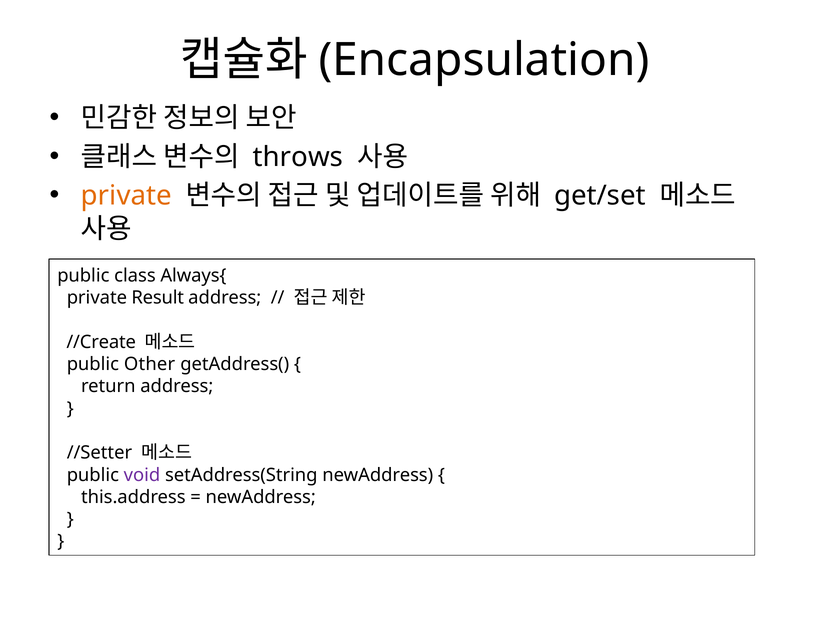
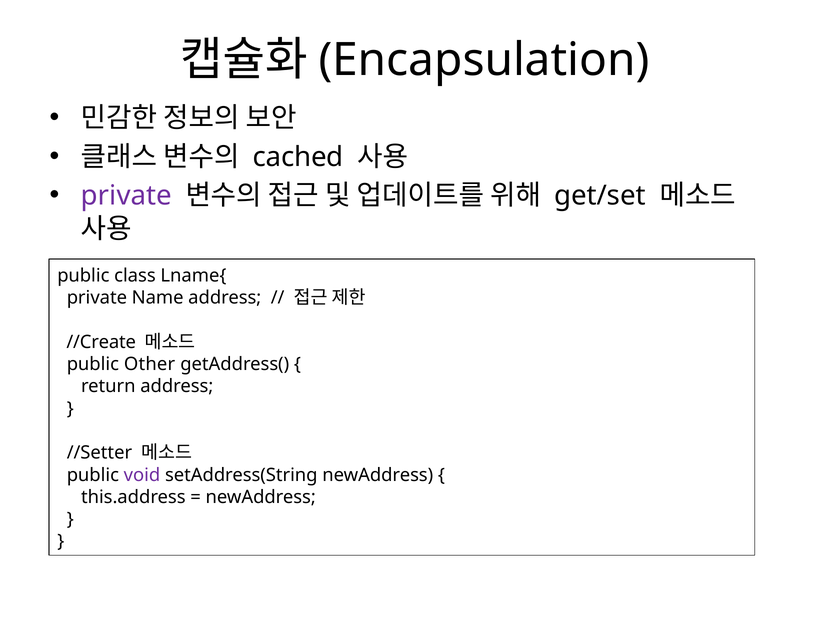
throws: throws -> cached
private at (126, 196) colour: orange -> purple
Always{: Always{ -> Lname{
Result: Result -> Name
